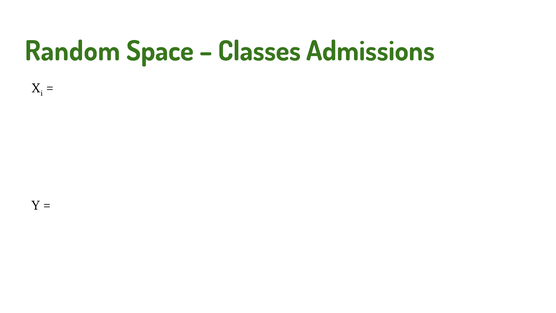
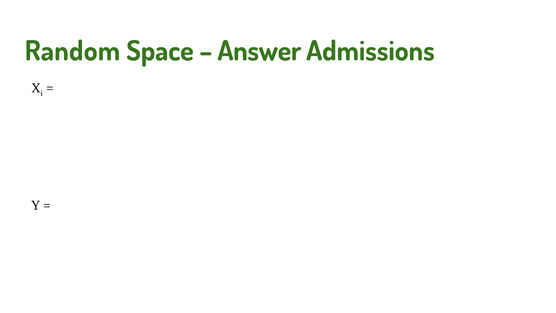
Classes: Classes -> Answer
